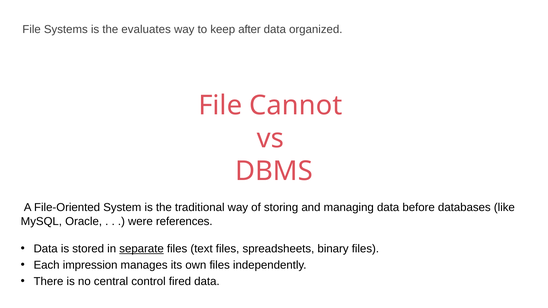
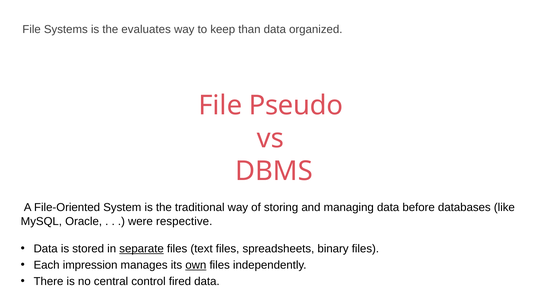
after: after -> than
Cannot: Cannot -> Pseudo
references: references -> respective
own underline: none -> present
